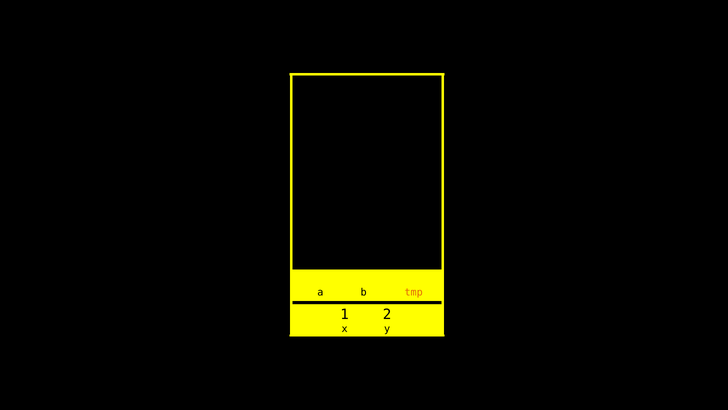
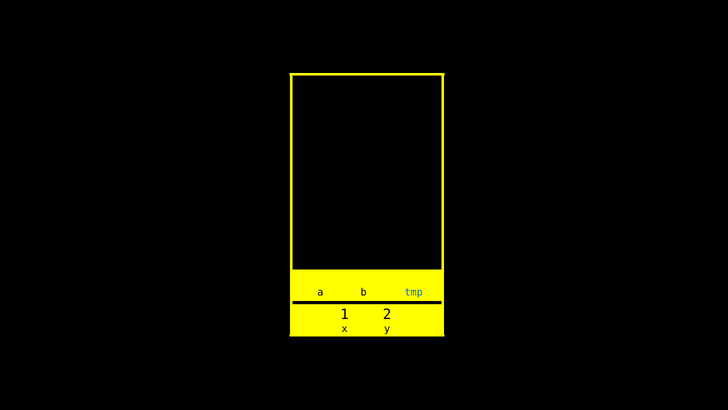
tmp colour: orange -> blue
